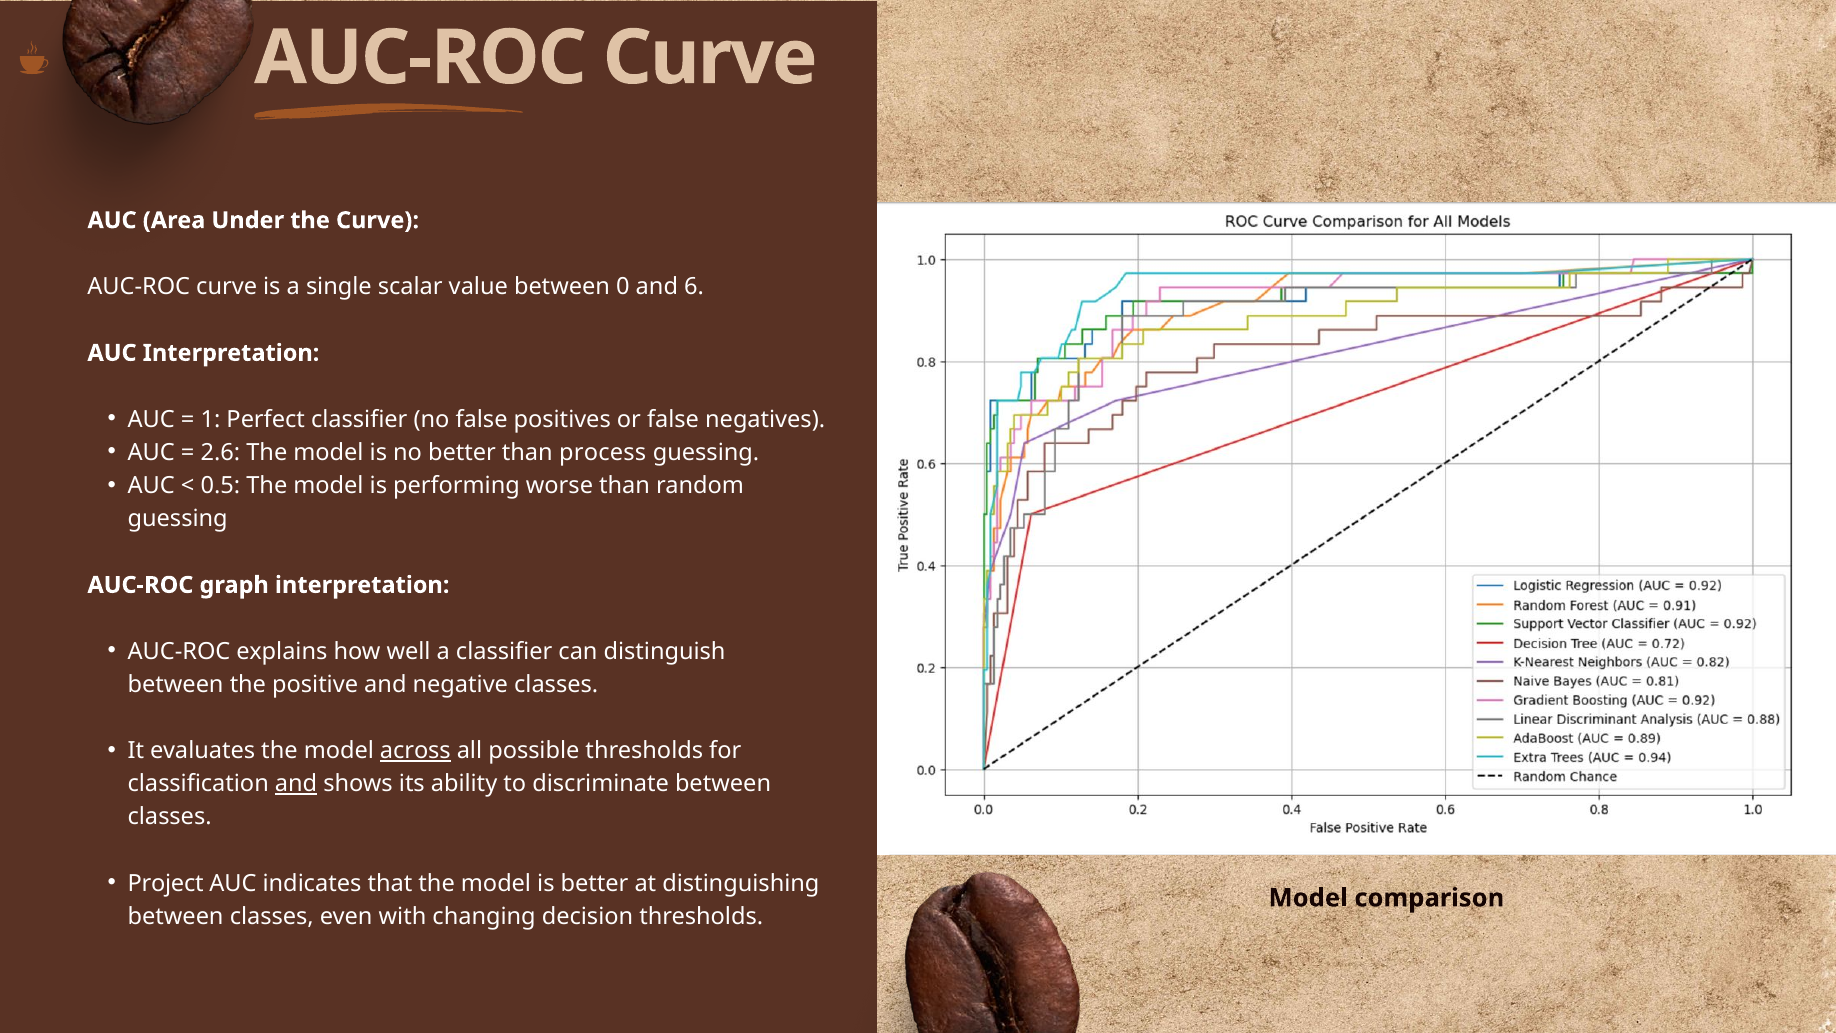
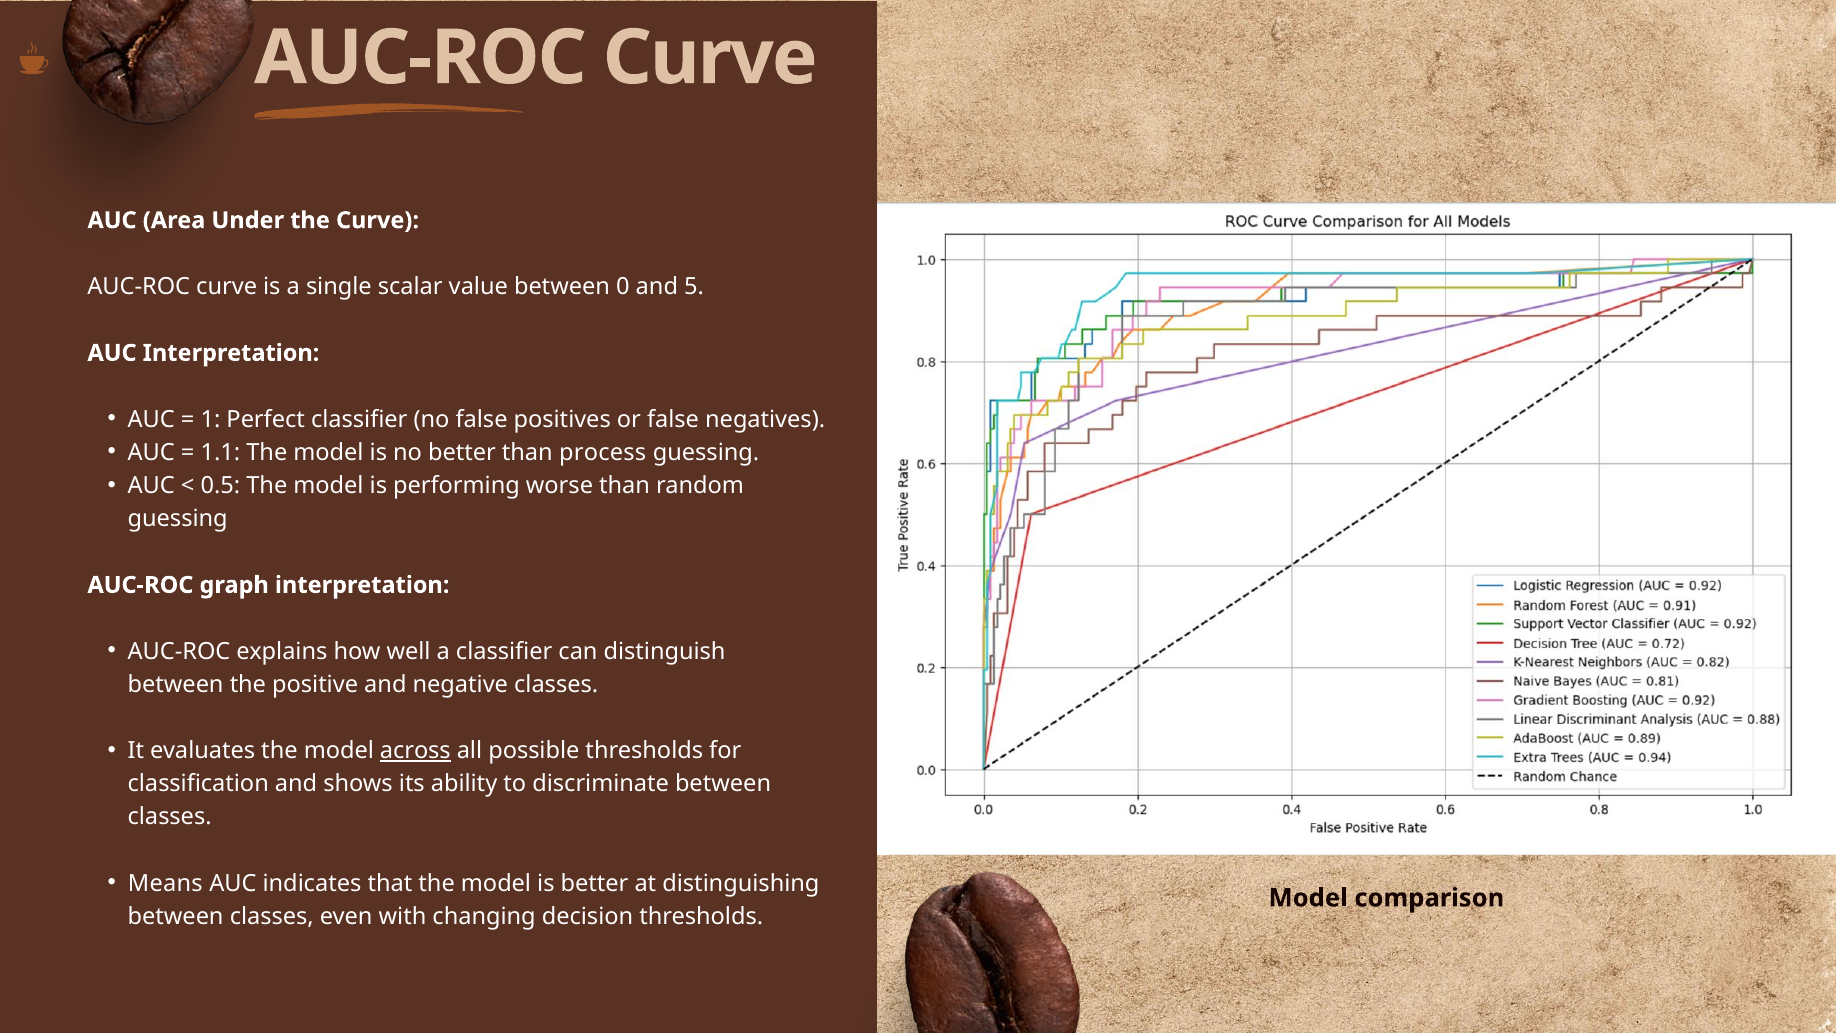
6: 6 -> 5
2.6: 2.6 -> 1.1
and at (296, 784) underline: present -> none
Project: Project -> Means
